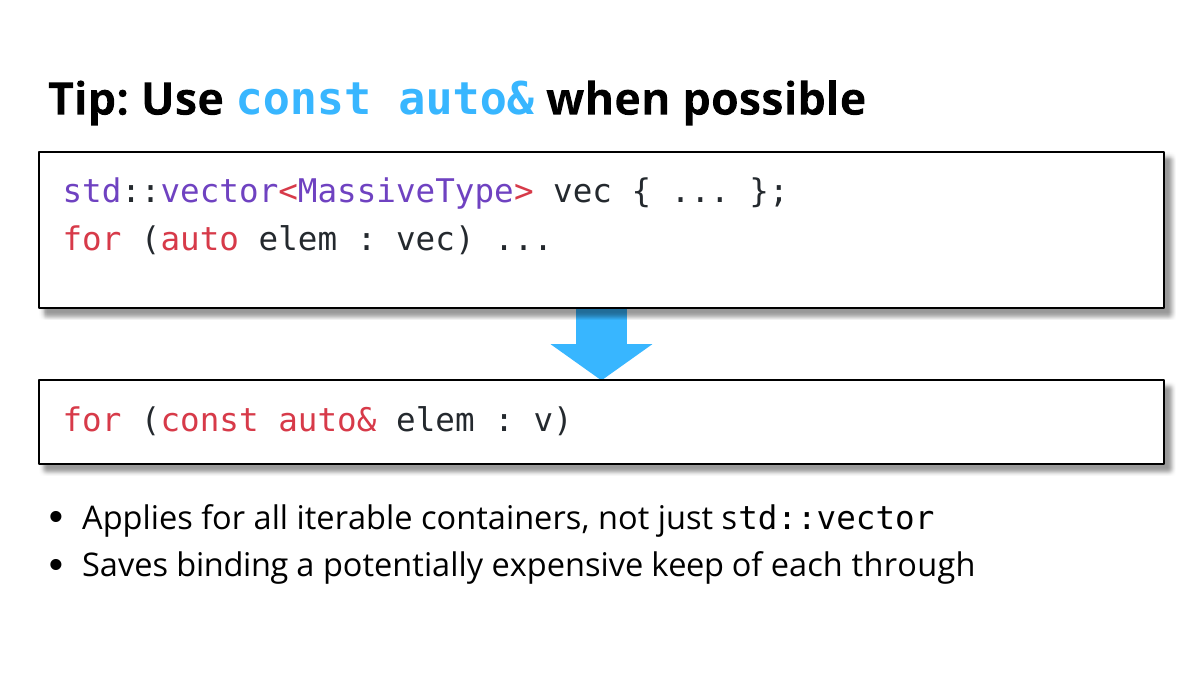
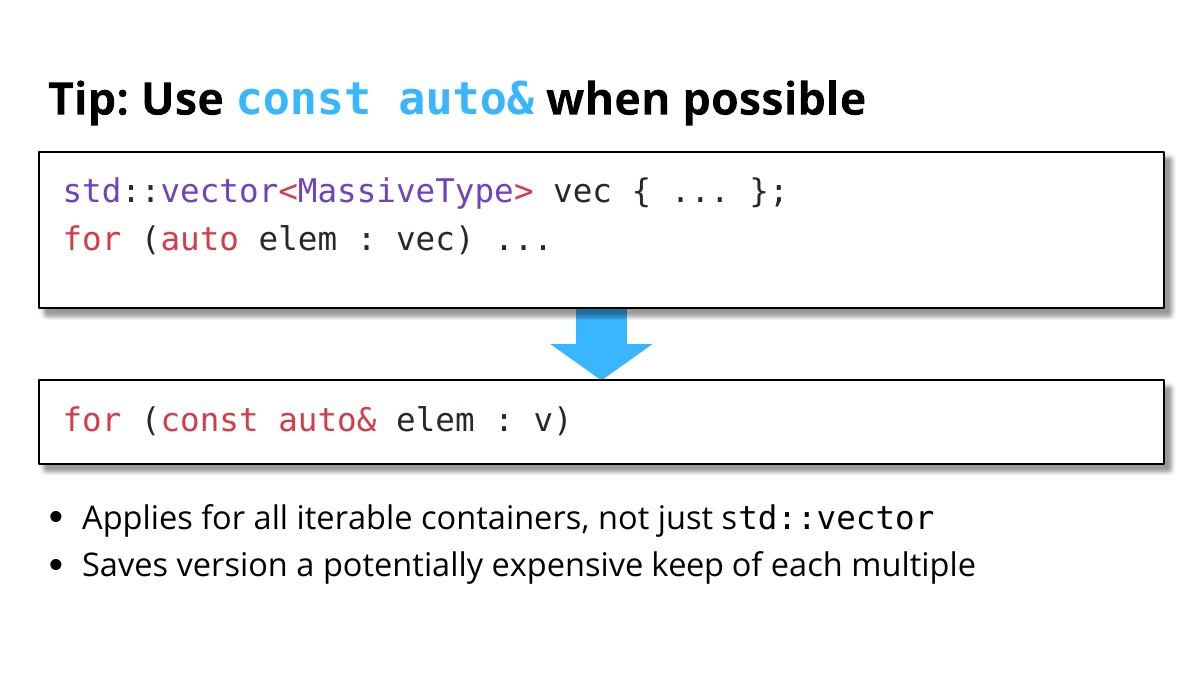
binding: binding -> version
through: through -> multiple
